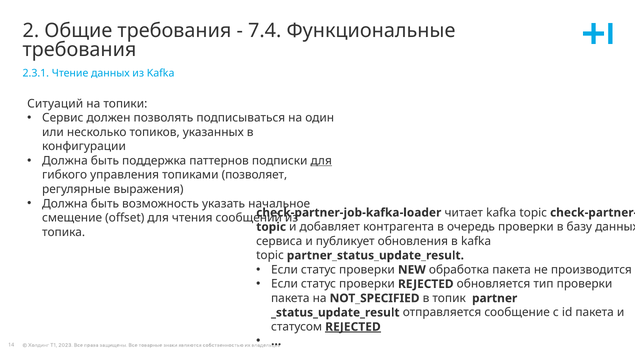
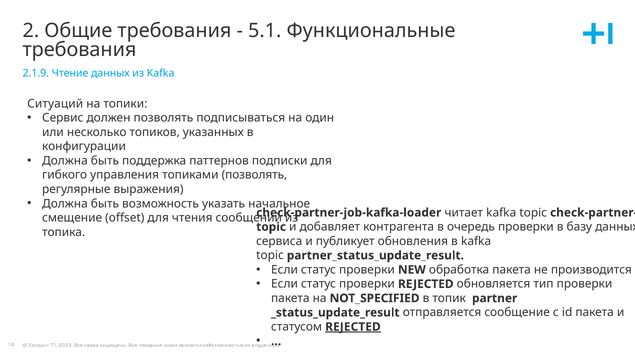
7.4: 7.4 -> 5.1
2.3.1: 2.3.1 -> 2.1.9
для at (321, 161) underline: present -> none
топиками позволяет: позволяет -> позволять
